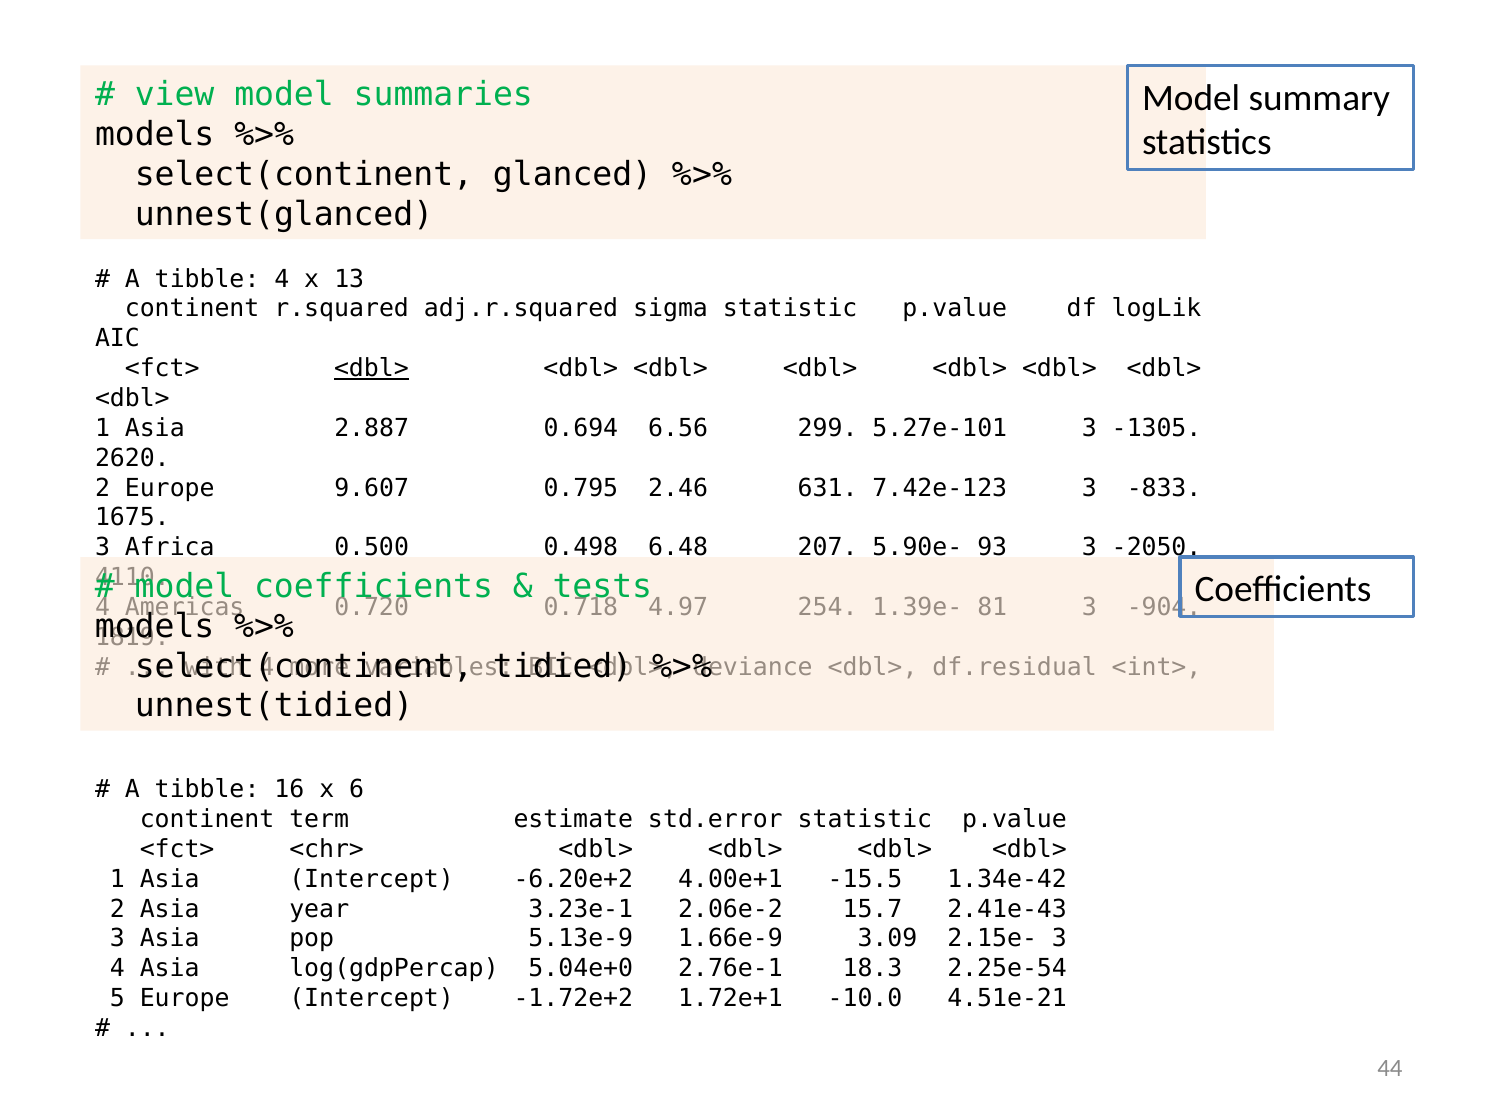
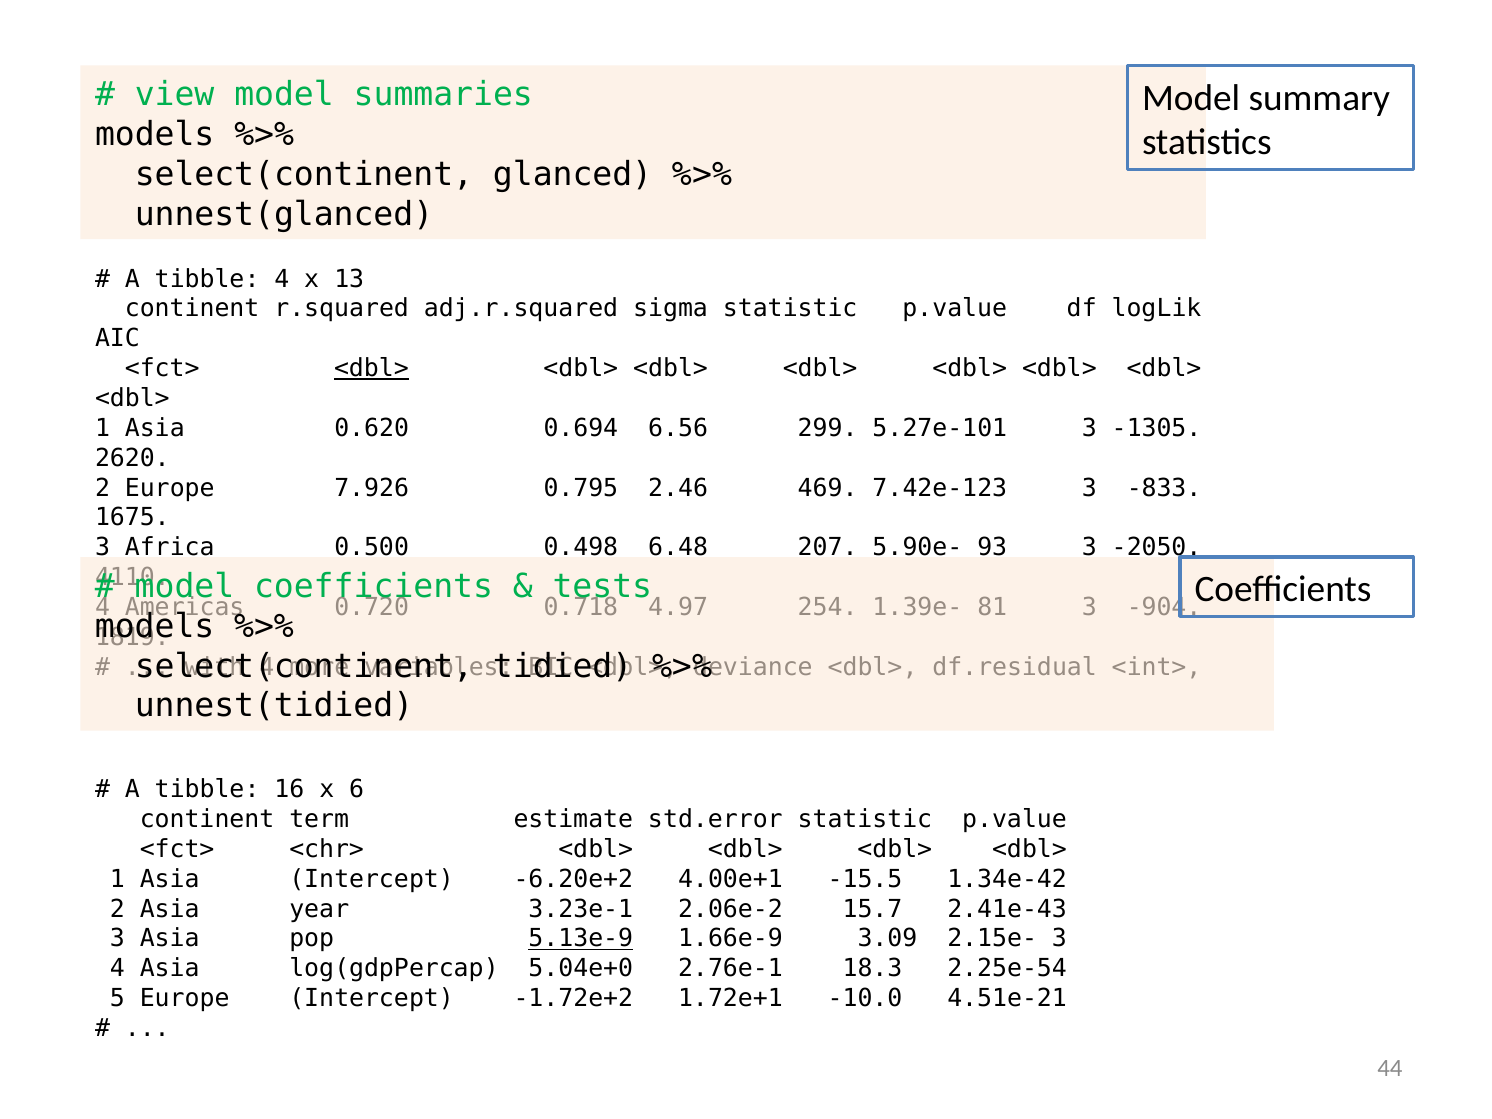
2.887: 2.887 -> 0.620
9.607: 9.607 -> 7.926
631: 631 -> 469
5.13e-9 underline: none -> present
